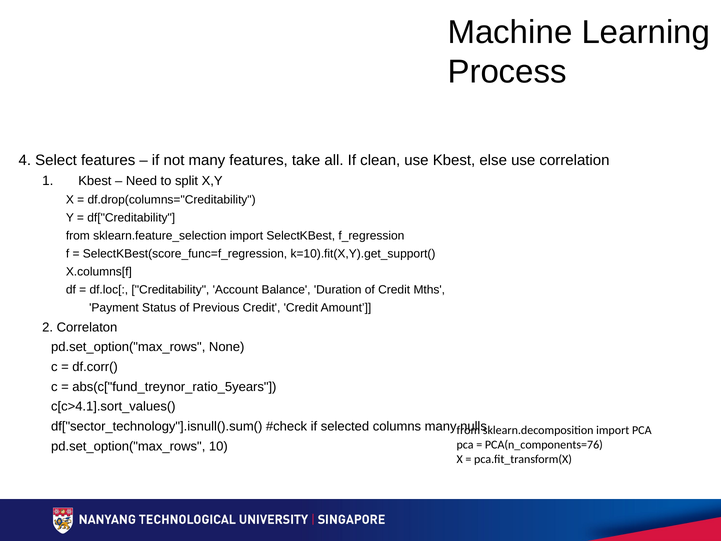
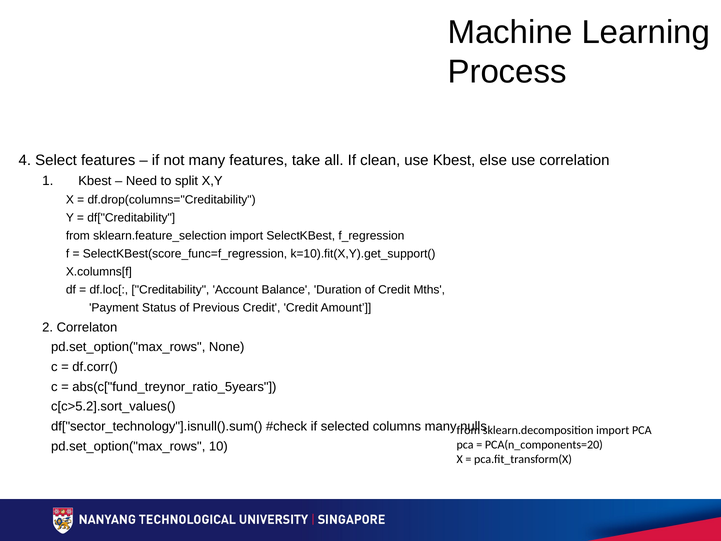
c[c>4.1].sort_values(: c[c>4.1].sort_values( -> c[c>5.2].sort_values(
PCA(n_components=76: PCA(n_components=76 -> PCA(n_components=20
